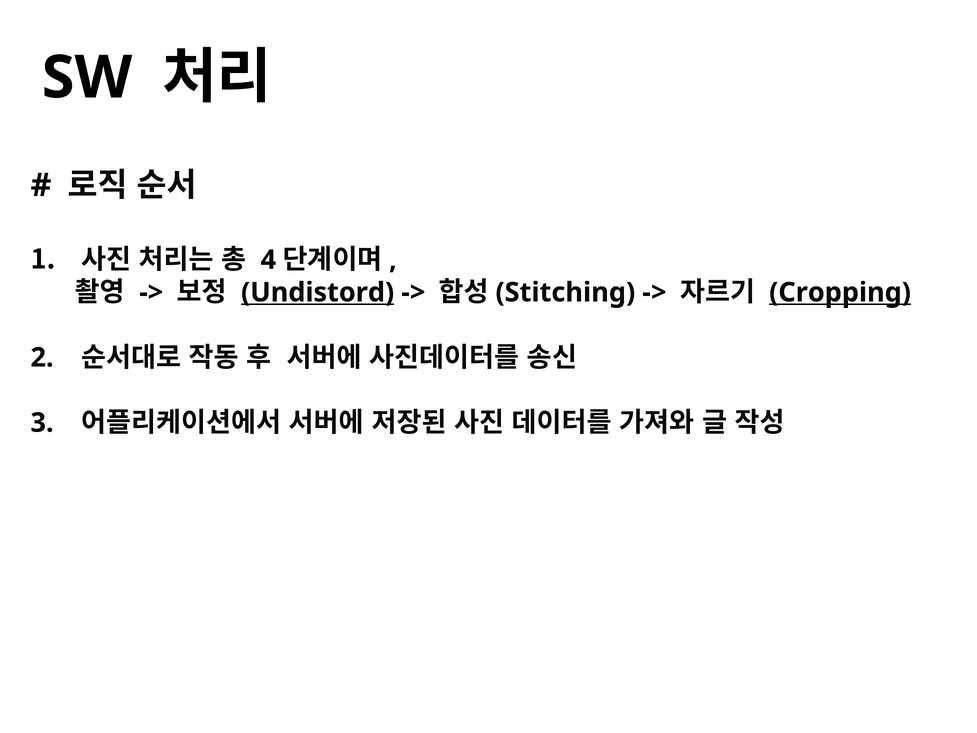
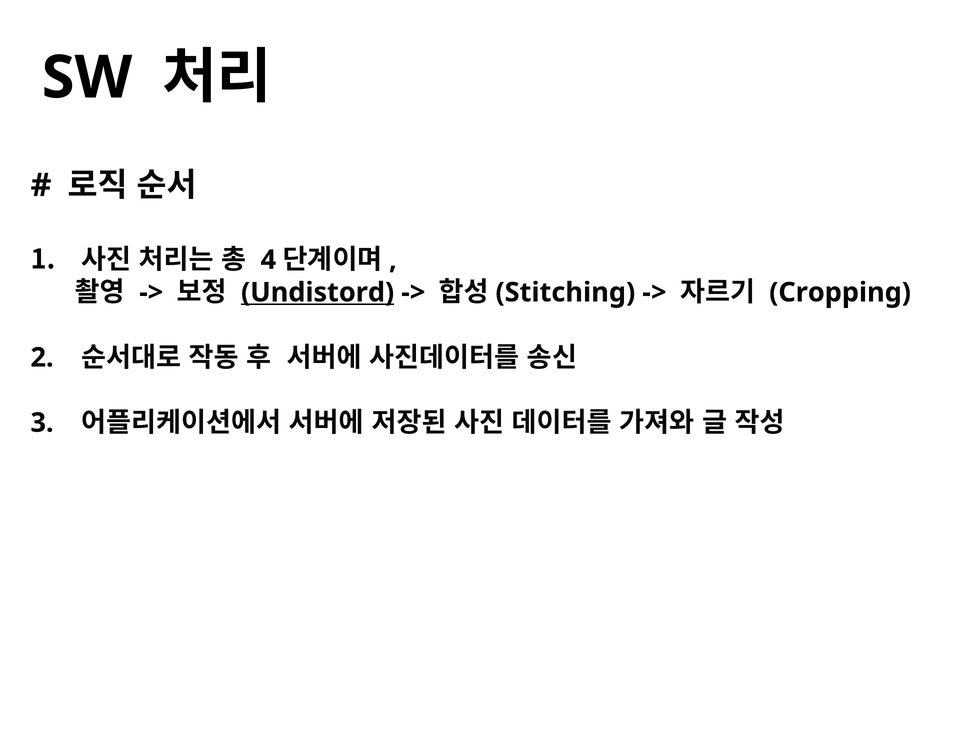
Cropping underline: present -> none
